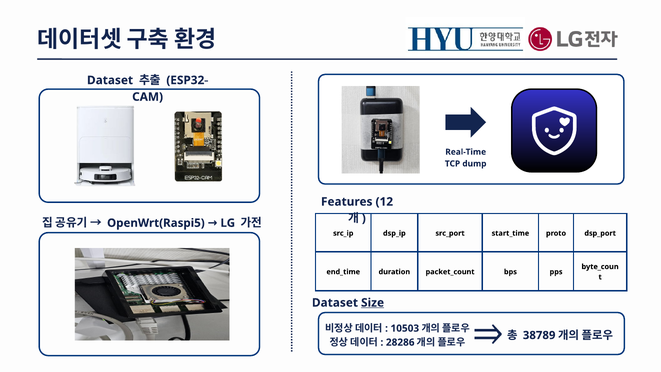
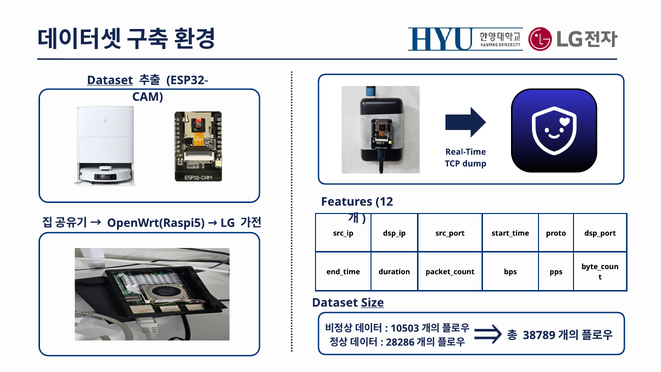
Dataset at (110, 80) underline: none -> present
